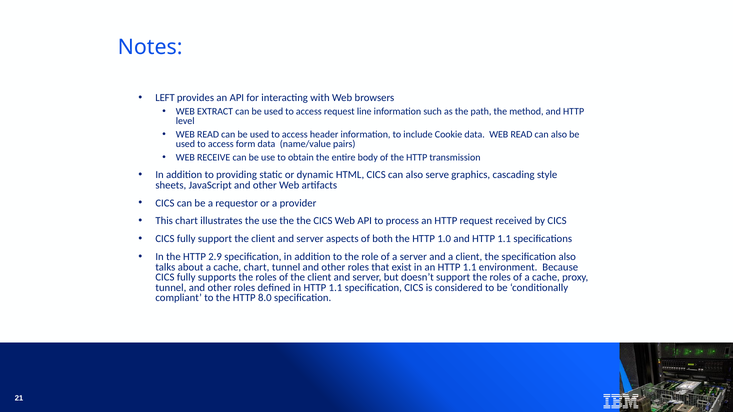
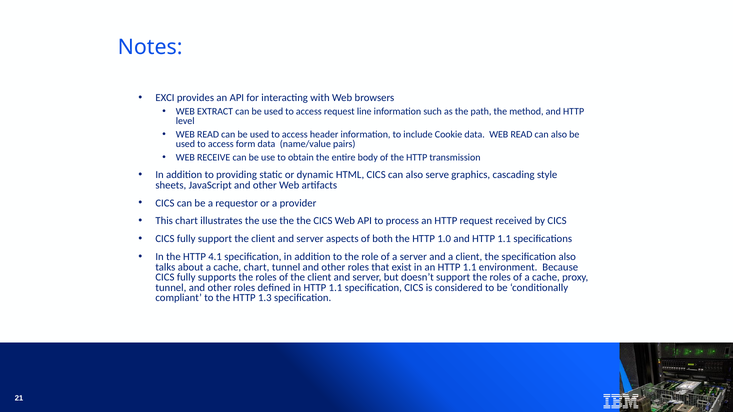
LEFT: LEFT -> EXCI
2.9: 2.9 -> 4.1
8.0: 8.0 -> 1.3
